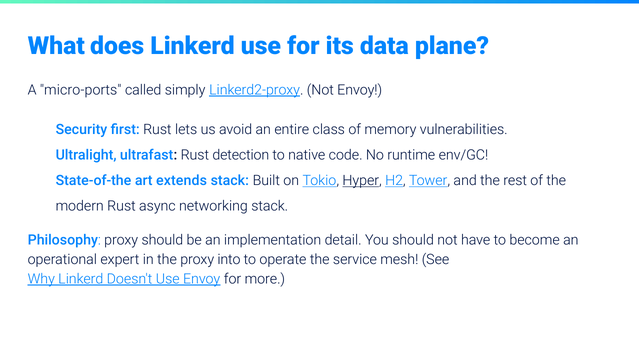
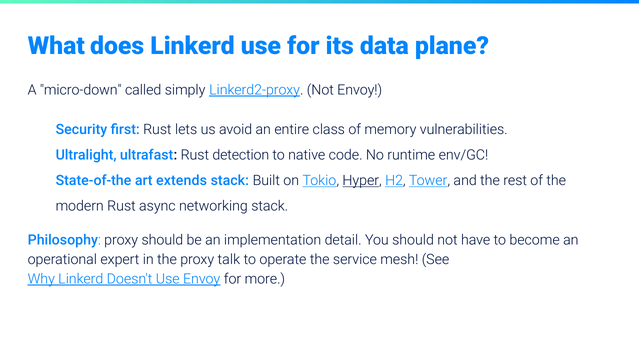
micro-ports: micro-ports -> micro-down
into: into -> talk
